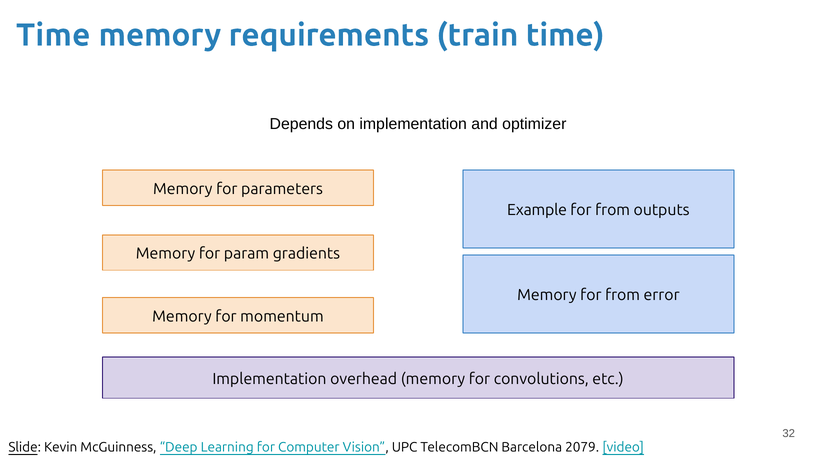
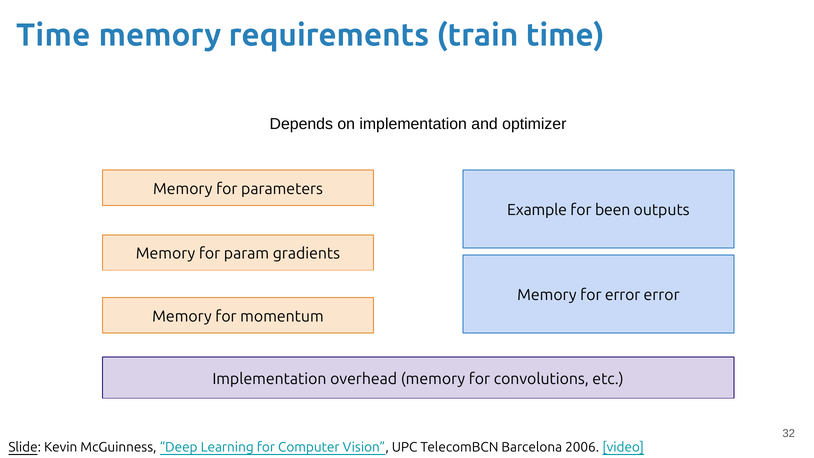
from at (613, 210): from -> been
Memory for from: from -> error
2079: 2079 -> 2006
